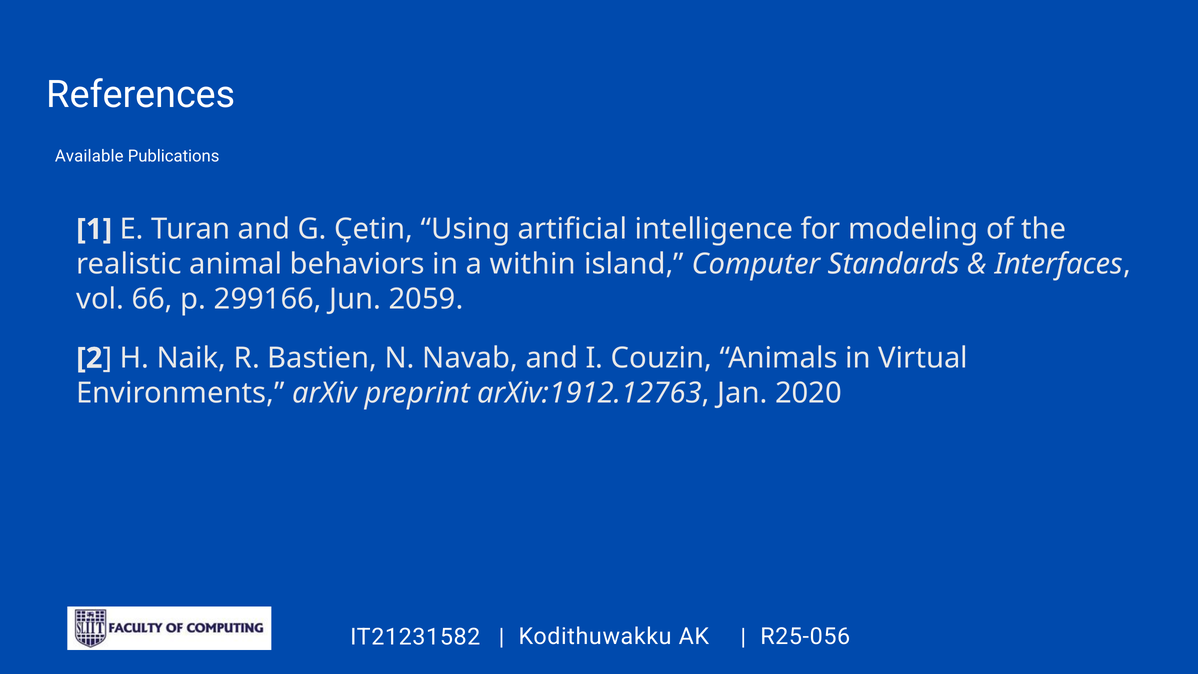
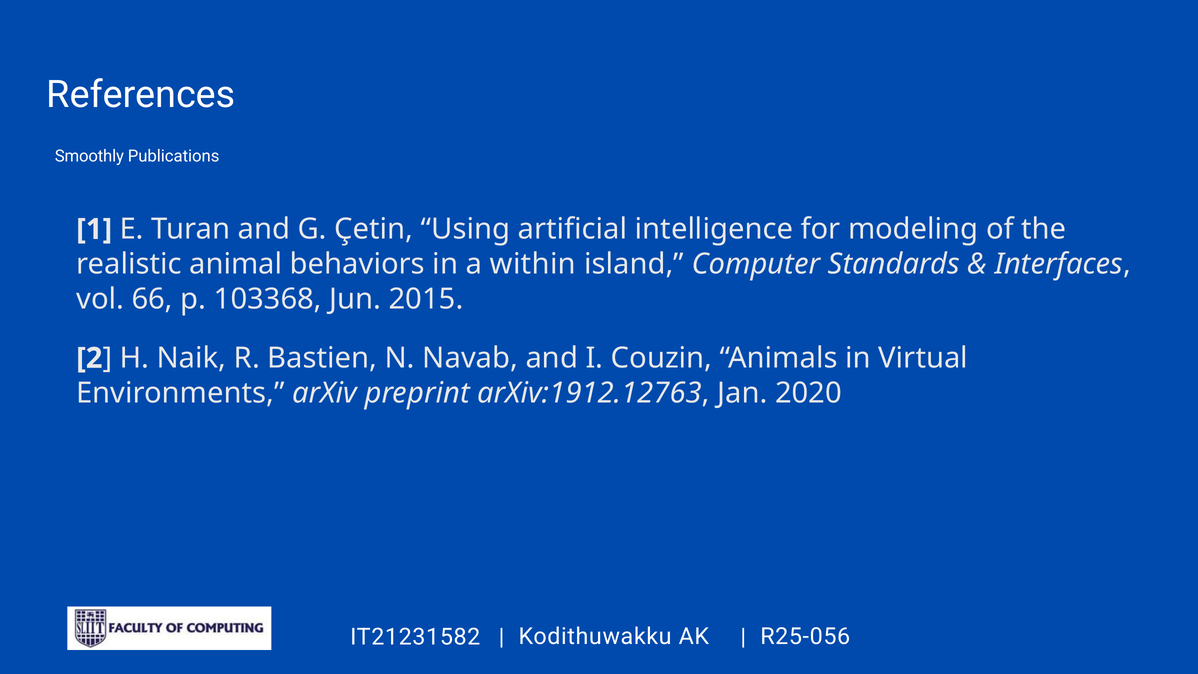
Available: Available -> Smoothly
299166: 299166 -> 103368
2059: 2059 -> 2015
